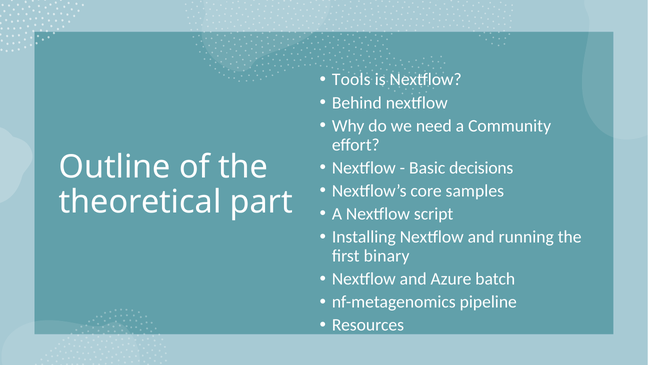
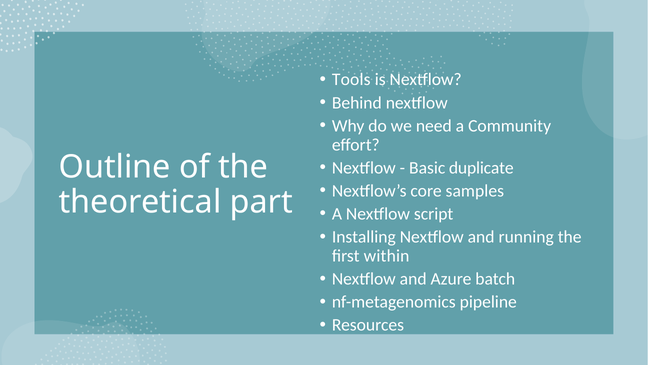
decisions: decisions -> duplicate
binary: binary -> within
